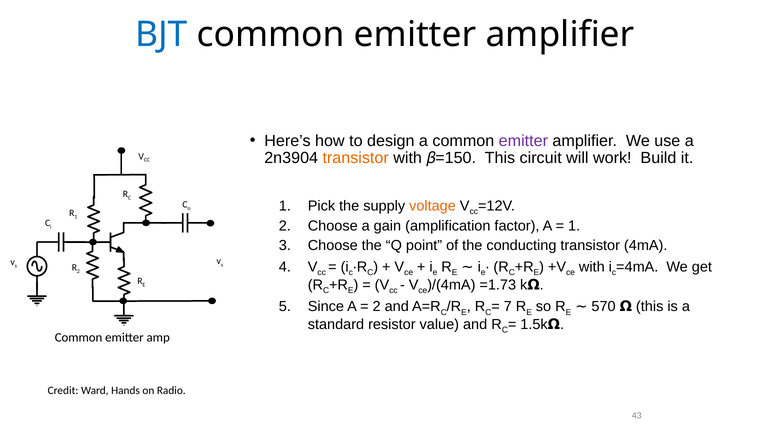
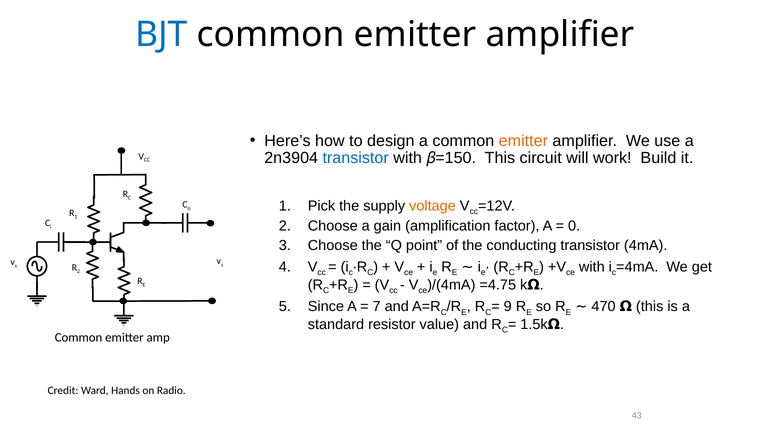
emitter at (523, 141) colour: purple -> orange
transistor at (356, 158) colour: orange -> blue
1 at (574, 226): 1 -> 0
=1.73: =1.73 -> =4.75
2 at (377, 307): 2 -> 7
7: 7 -> 9
570: 570 -> 470
